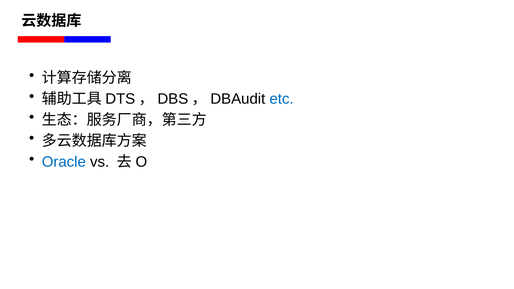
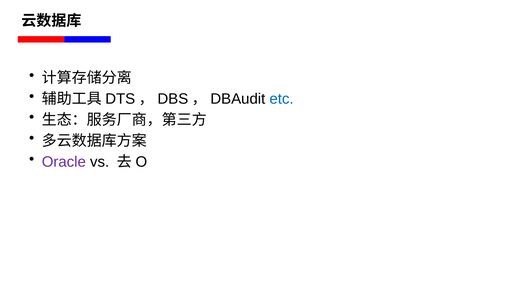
Oracle colour: blue -> purple
